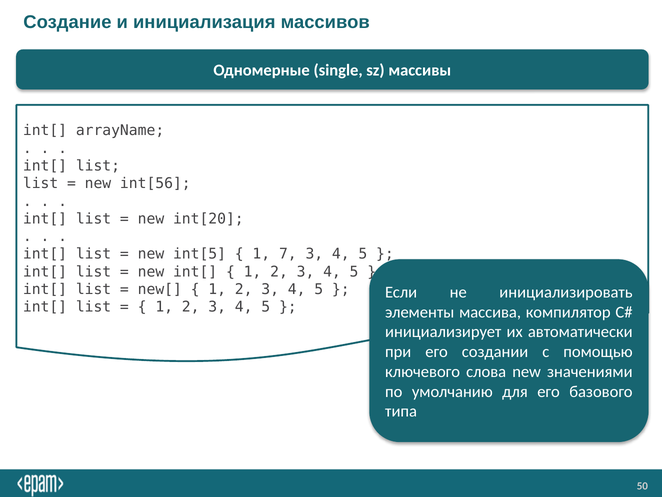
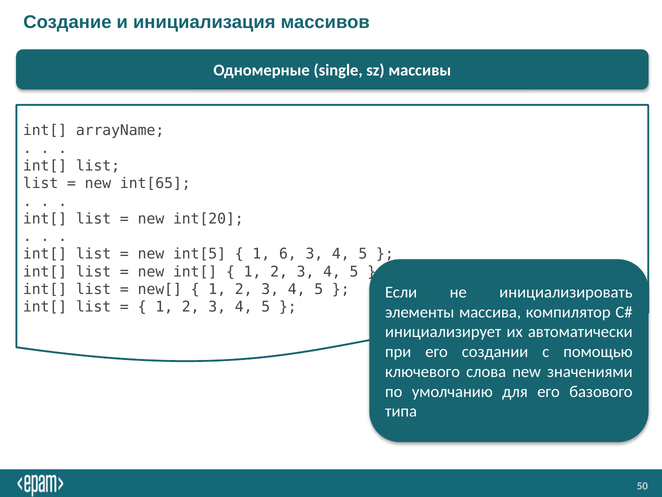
int[56: int[56 -> int[65
7: 7 -> 6
